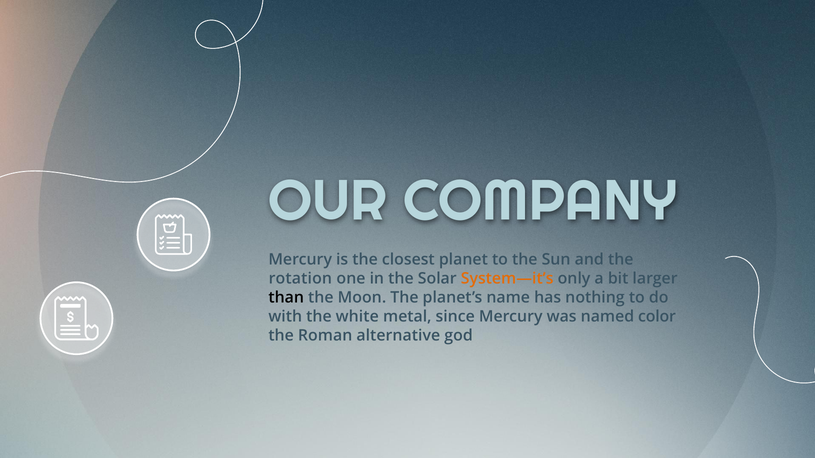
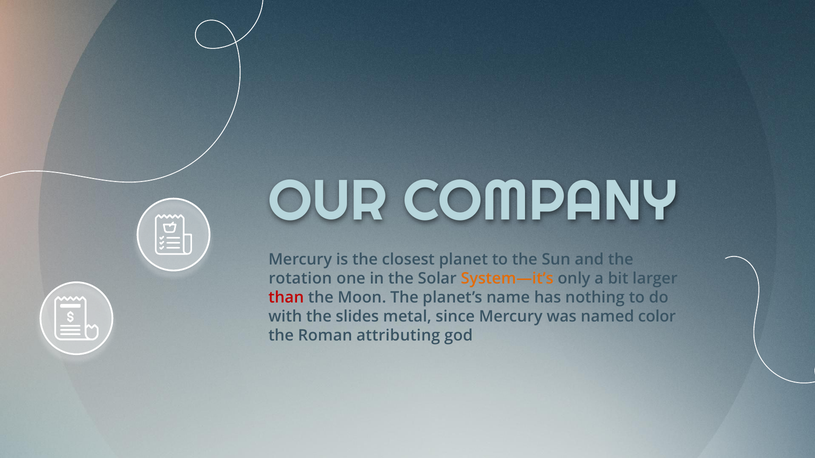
than colour: black -> red
white: white -> slides
alternative: alternative -> attributing
